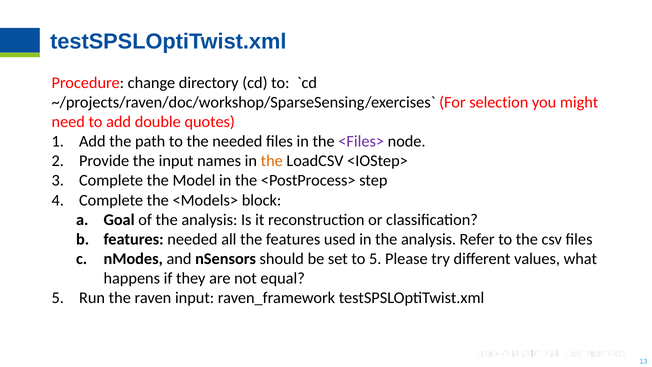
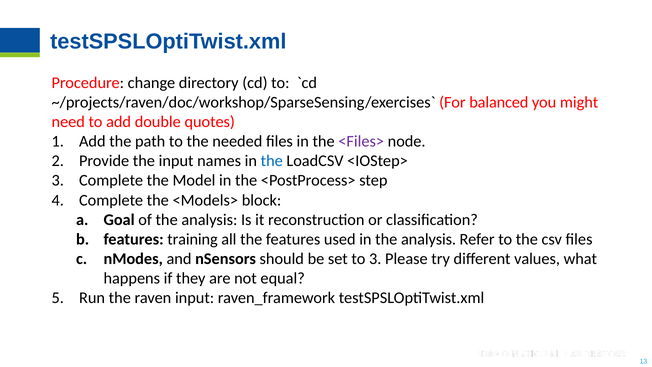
selection: selection -> balanced
the at (272, 161) colour: orange -> blue
features needed: needed -> training
to 5: 5 -> 3
